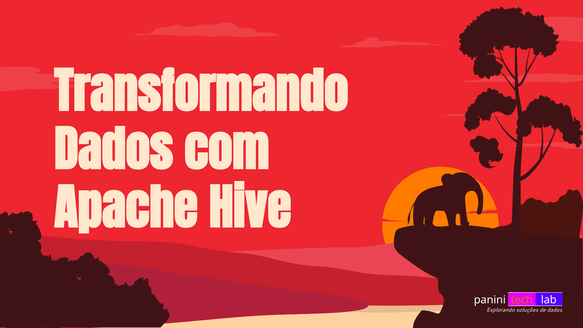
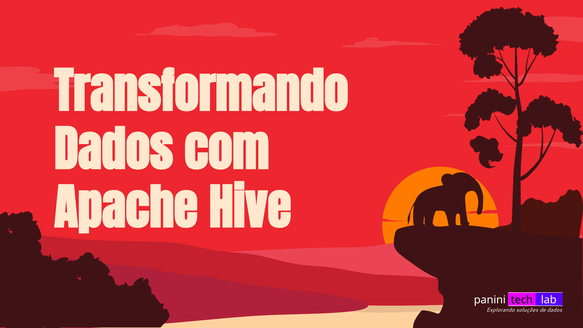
tech colour: orange -> black
